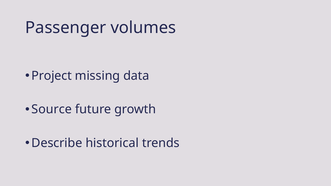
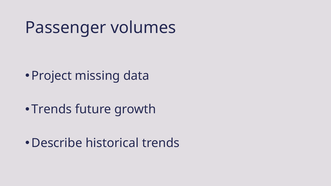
Source at (52, 109): Source -> Trends
